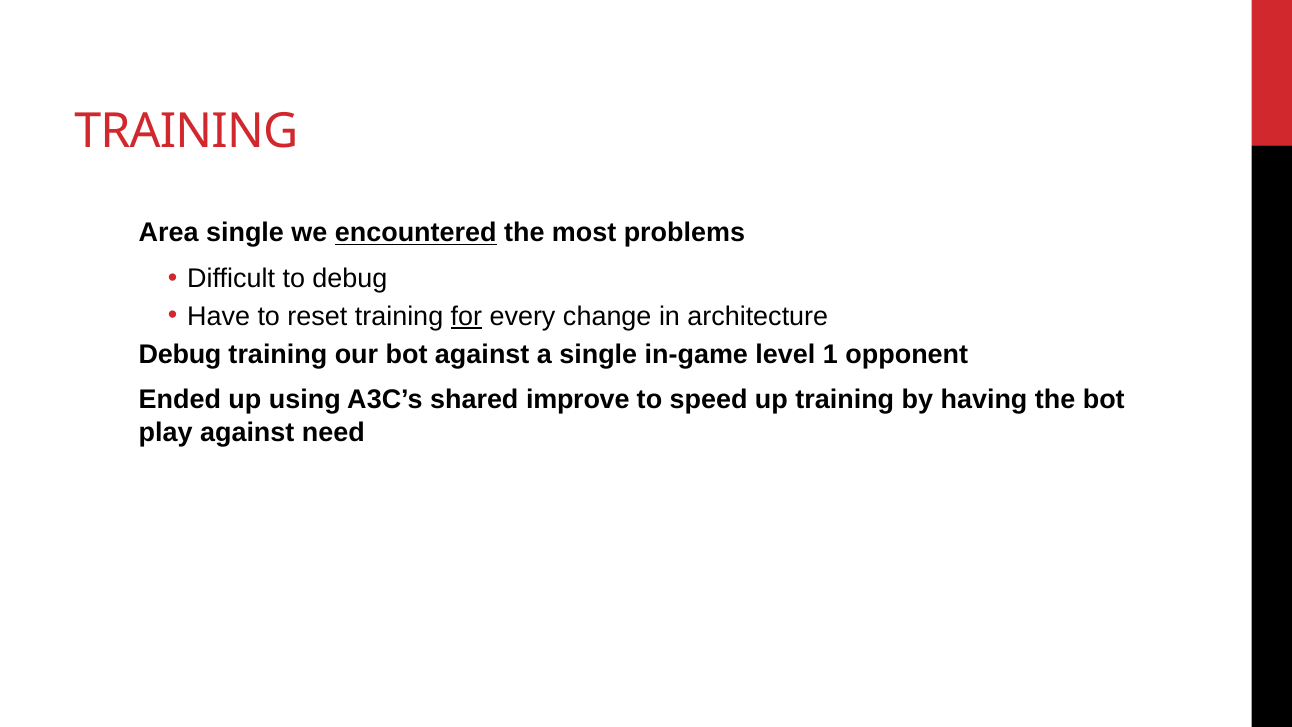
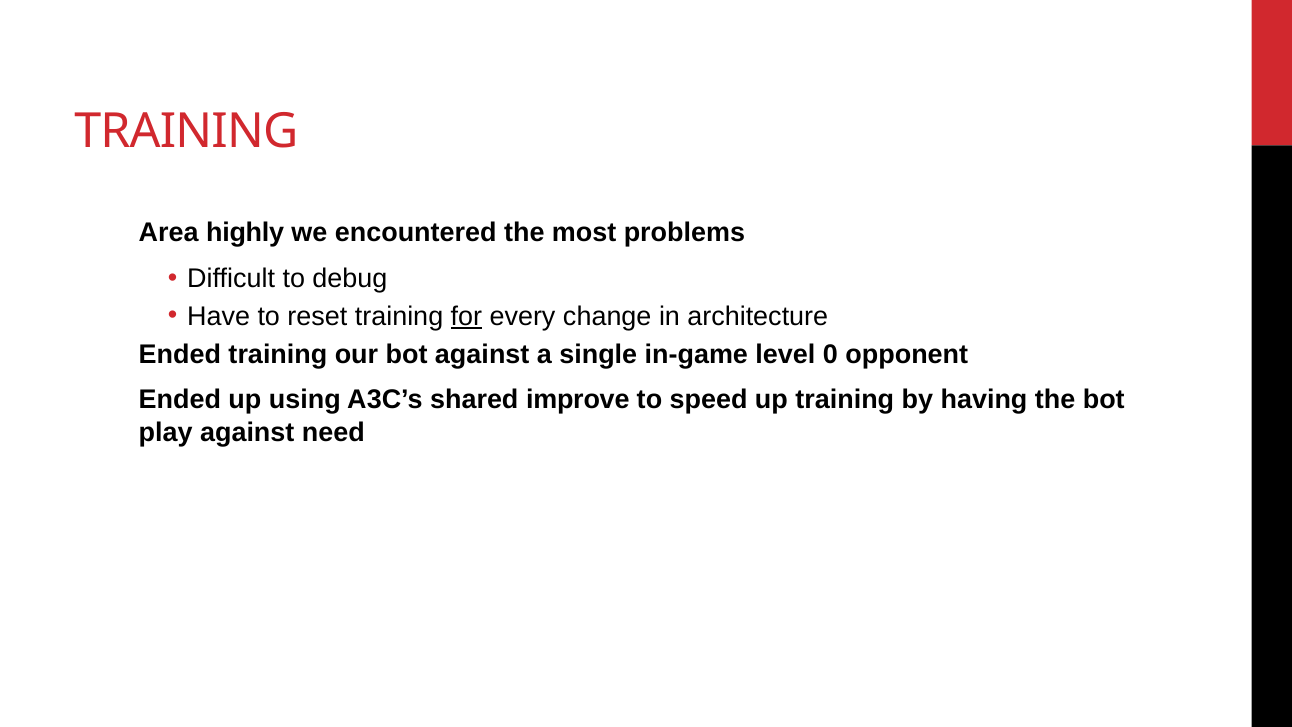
Area single: single -> highly
encountered underline: present -> none
Debug at (180, 354): Debug -> Ended
1: 1 -> 0
